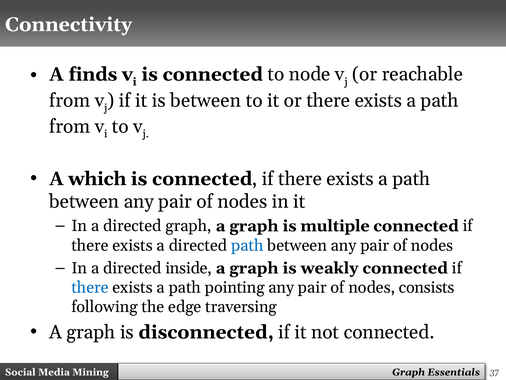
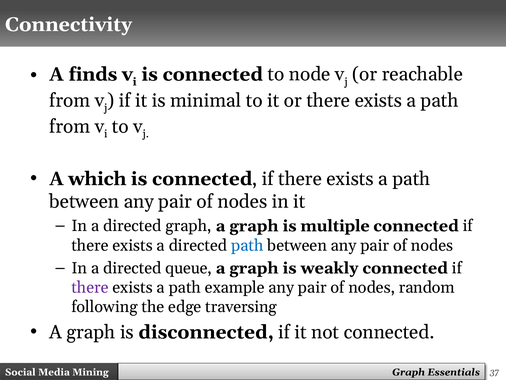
is between: between -> minimal
inside: inside -> queue
there at (90, 287) colour: blue -> purple
pointing: pointing -> example
consists: consists -> random
